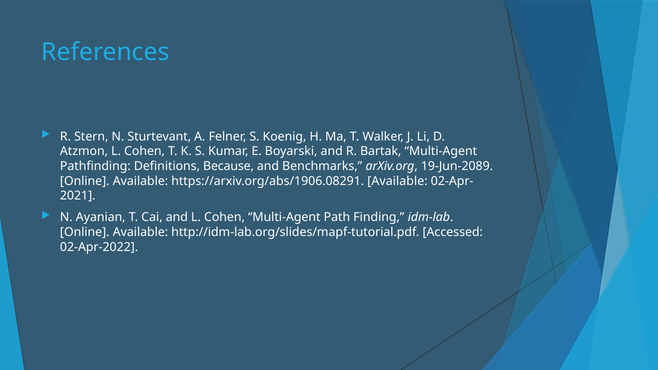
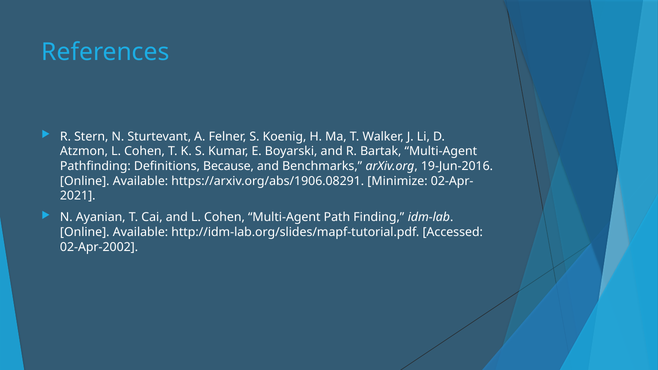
19-Jun-2089: 19-Jun-2089 -> 19-Jun-2016
https://arxiv.org/abs/1906.08291 Available: Available -> Minimize
02-Apr-2022: 02-Apr-2022 -> 02-Apr-2002
